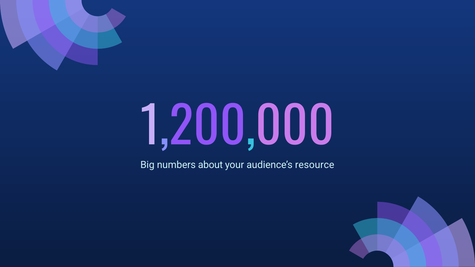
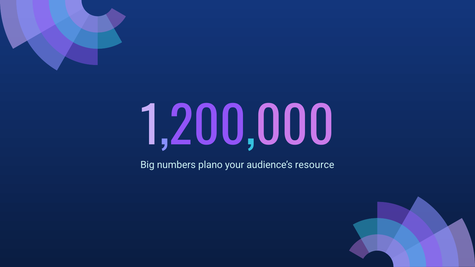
about: about -> plano
